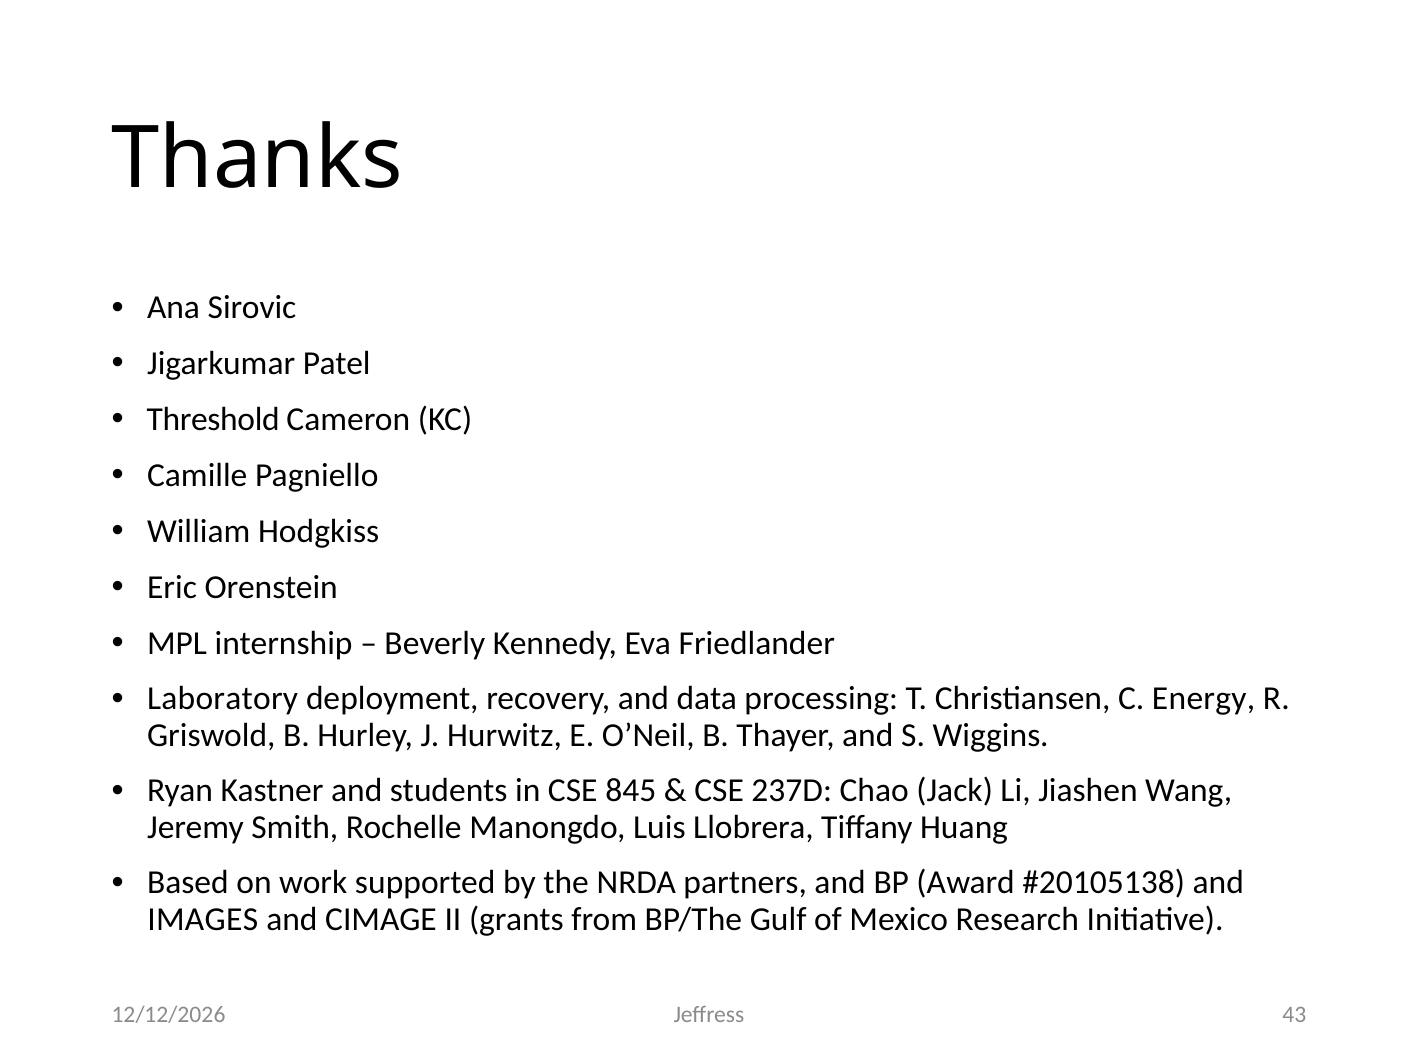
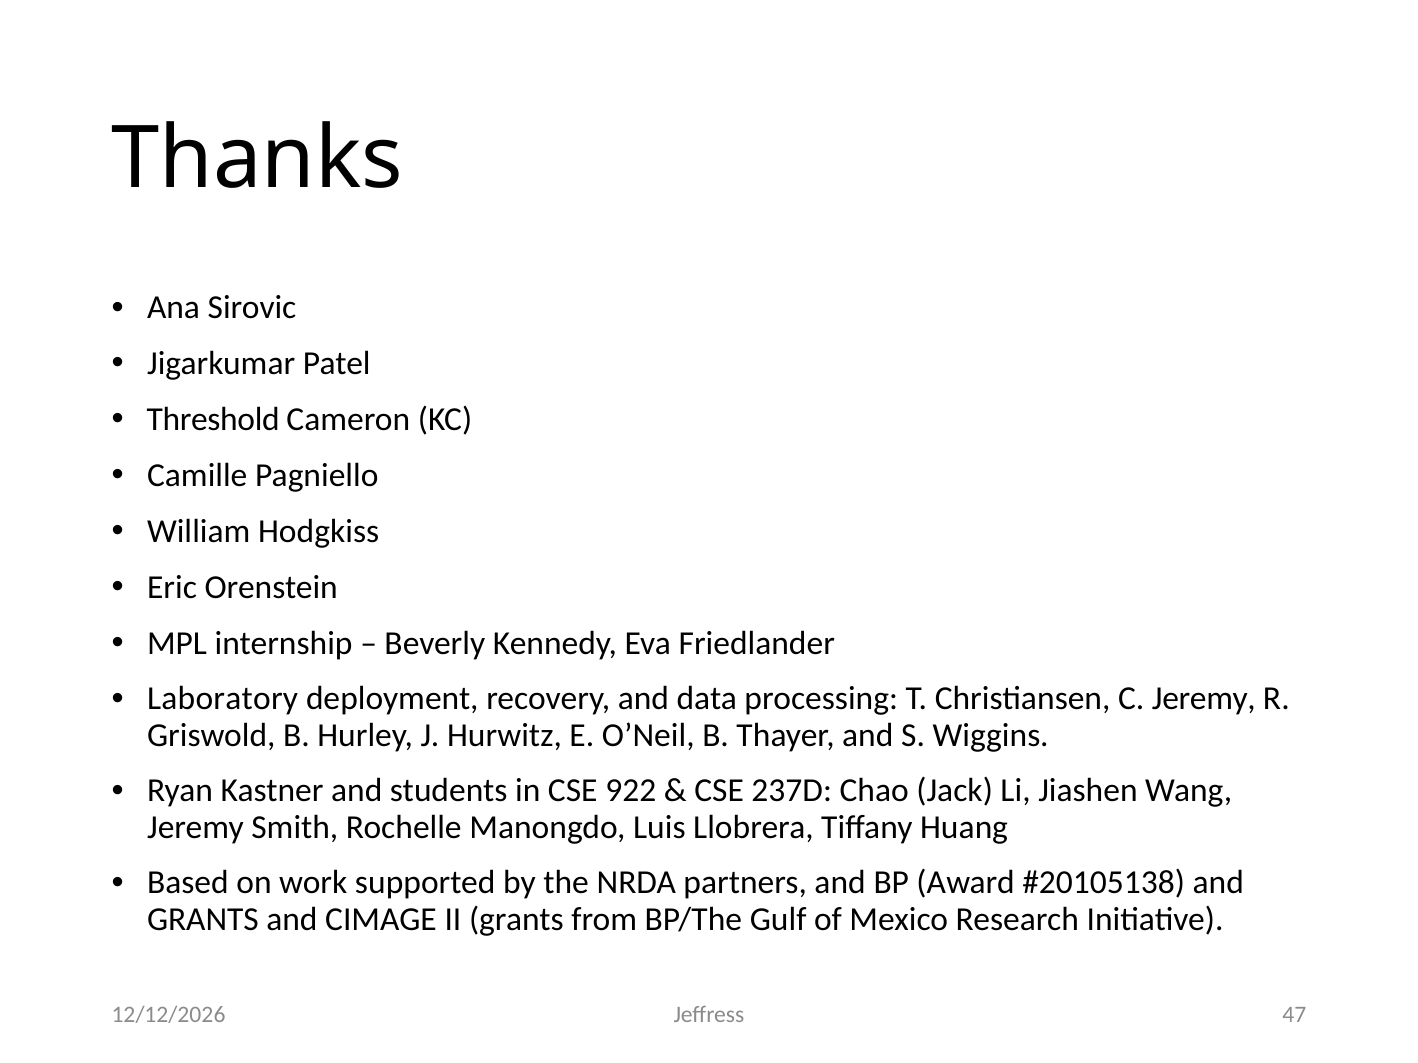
C Energy: Energy -> Jeremy
845: 845 -> 922
IMAGES at (203, 920): IMAGES -> GRANTS
43: 43 -> 47
